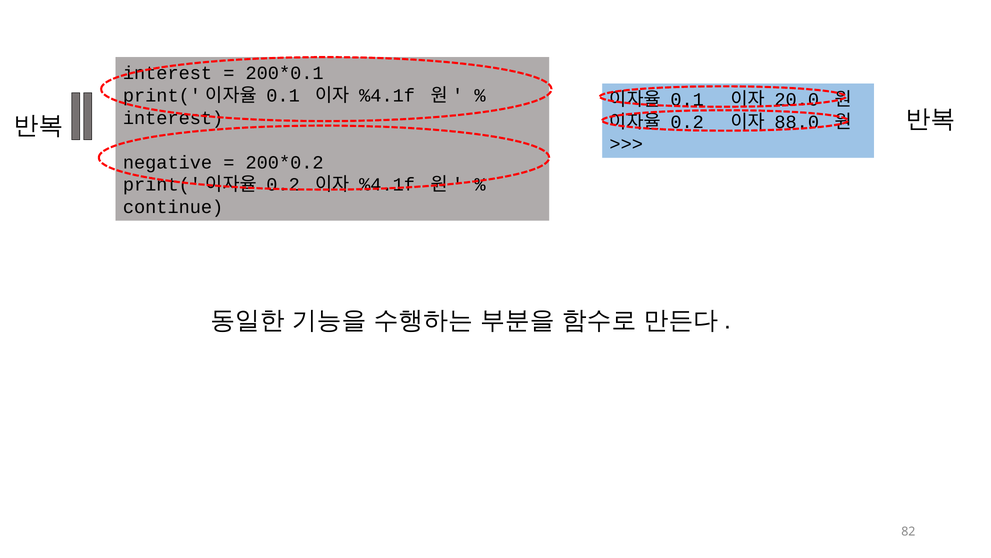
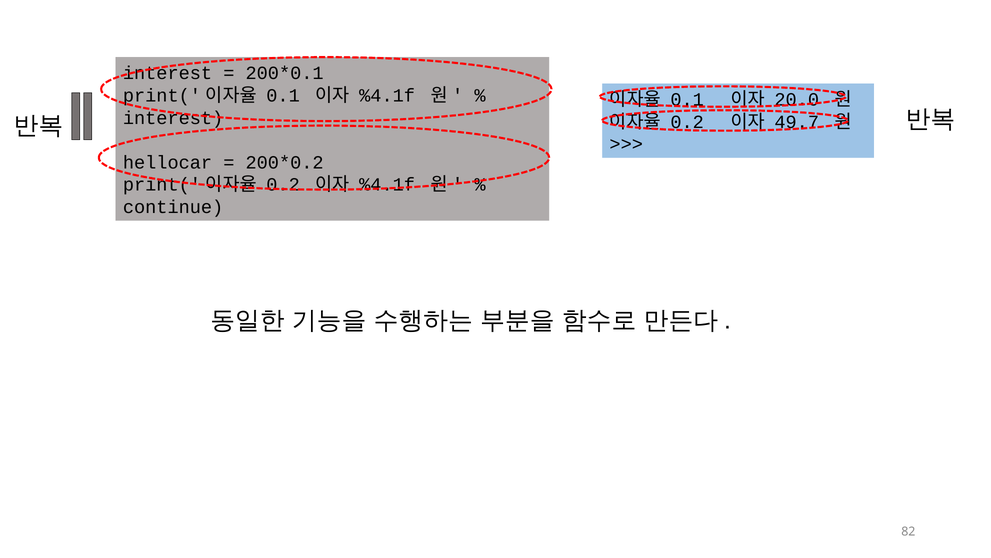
88.0: 88.0 -> 49.7
negative: negative -> hellocar
